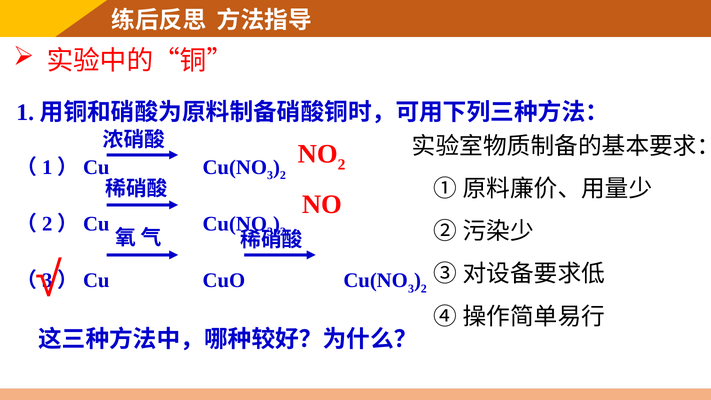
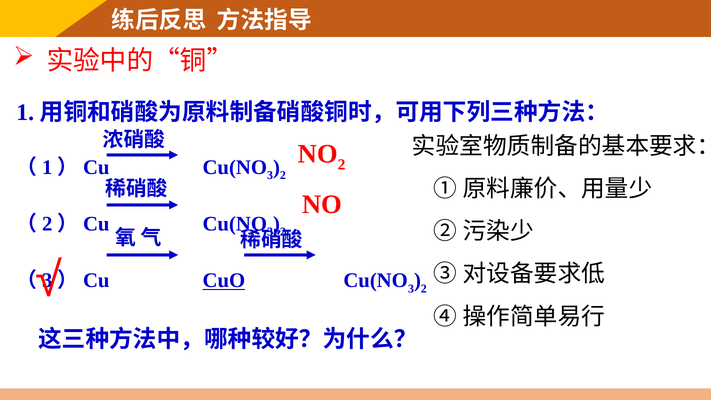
CuO underline: none -> present
